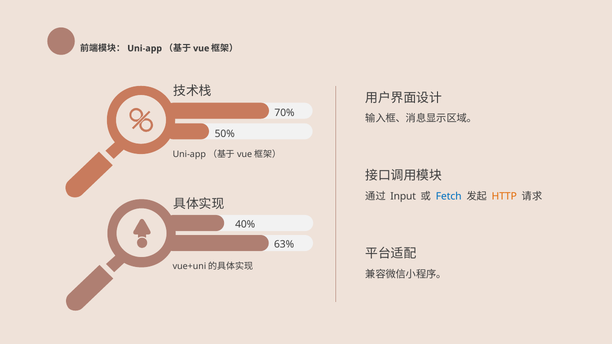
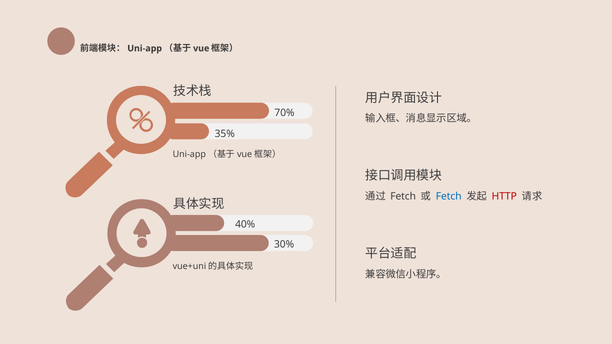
50%: 50% -> 35%
Input at (403, 196): Input -> Fetch
HTTP colour: orange -> red
63%: 63% -> 30%
